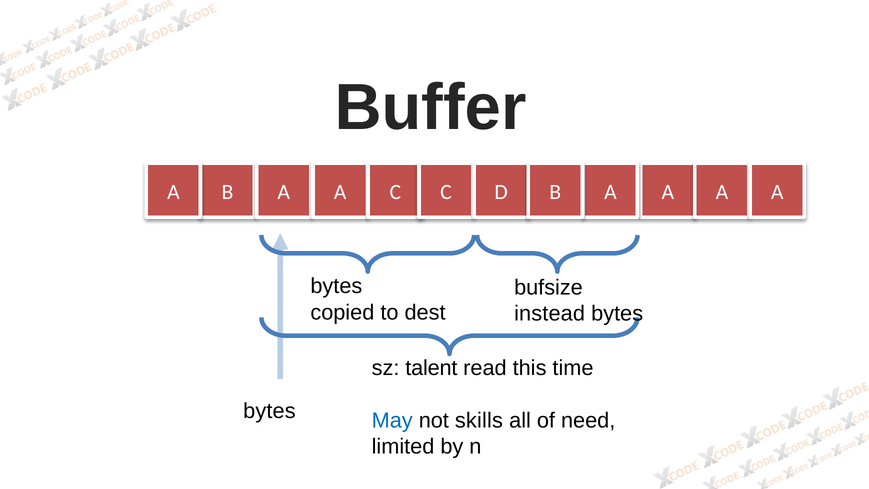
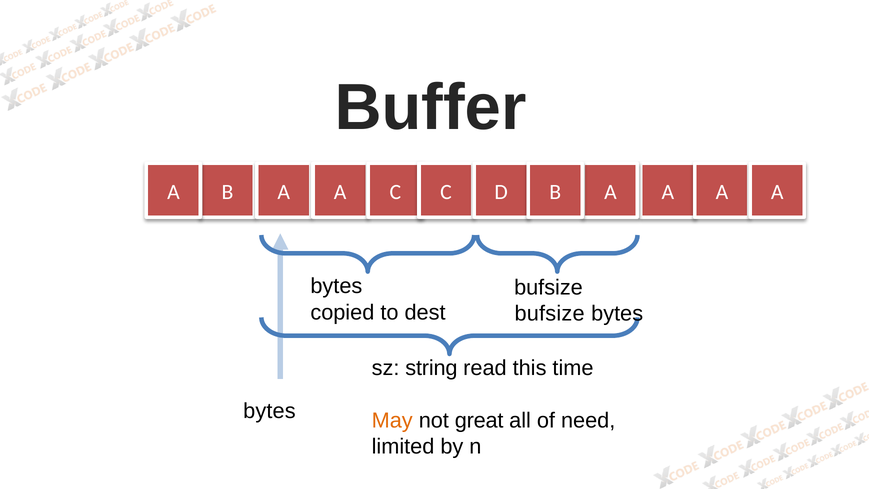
instead at (550, 313): instead -> bufsize
talent: talent -> string
May colour: blue -> orange
skills: skills -> great
